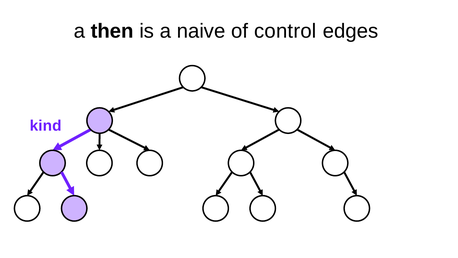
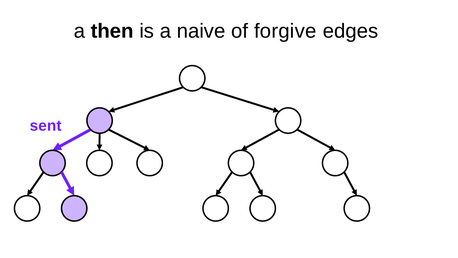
control: control -> forgive
kind: kind -> sent
